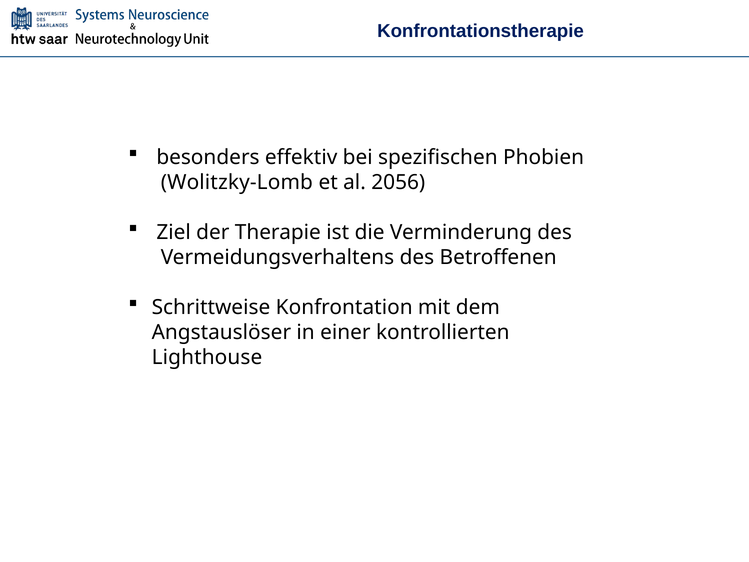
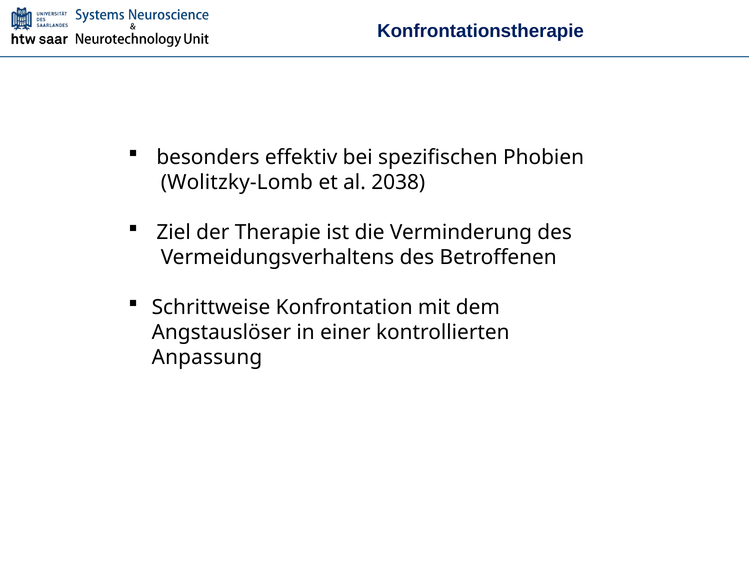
2056: 2056 -> 2038
Lighthouse: Lighthouse -> Anpassung
